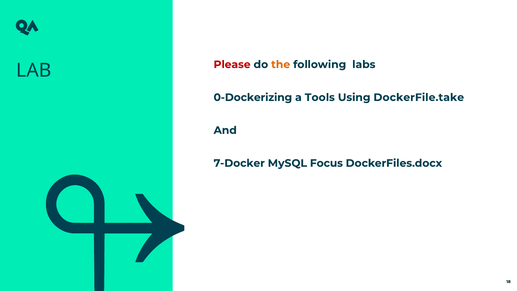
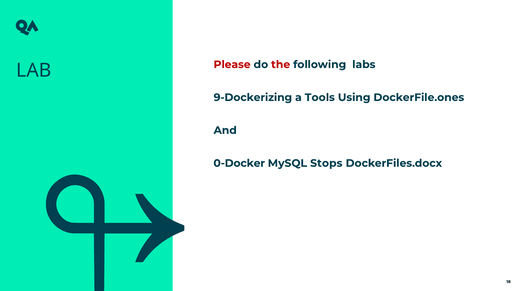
the colour: orange -> red
0-Dockerizing: 0-Dockerizing -> 9-Dockerizing
DockerFile.take: DockerFile.take -> DockerFile.ones
7-Docker: 7-Docker -> 0-Docker
Focus: Focus -> Stops
